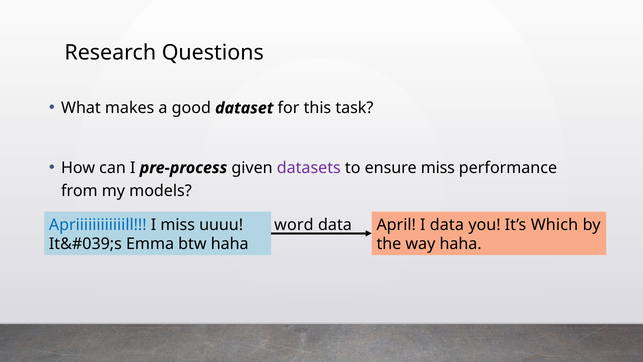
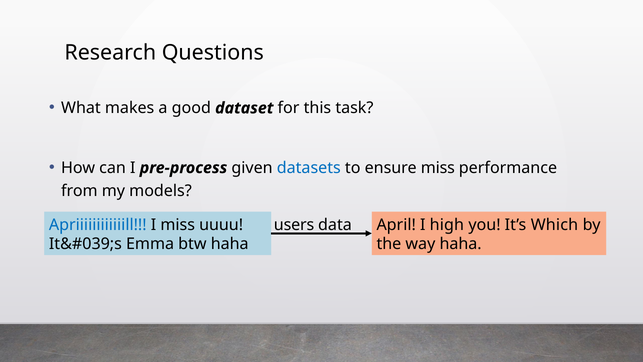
datasets colour: purple -> blue
word: word -> users
I data: data -> high
